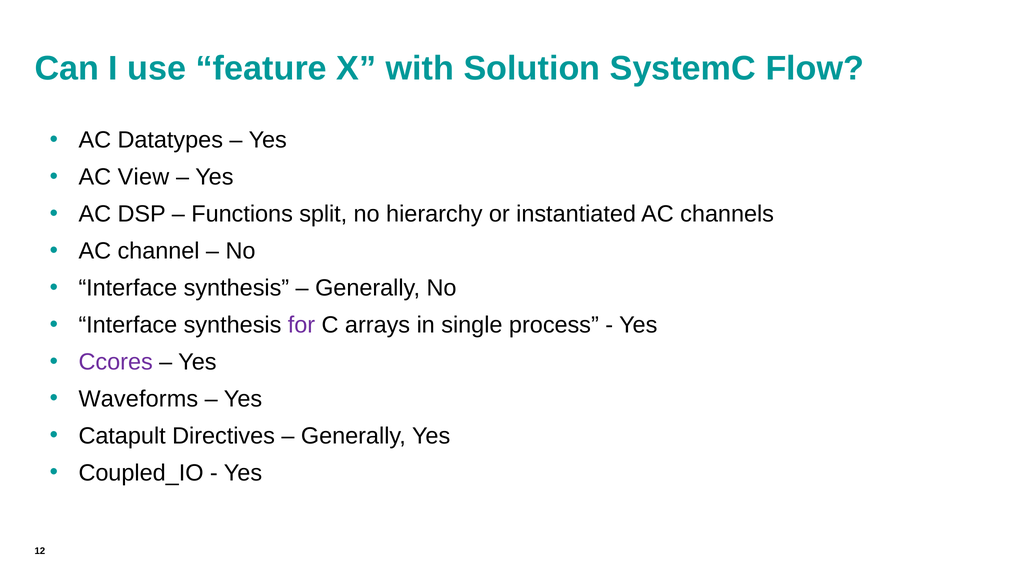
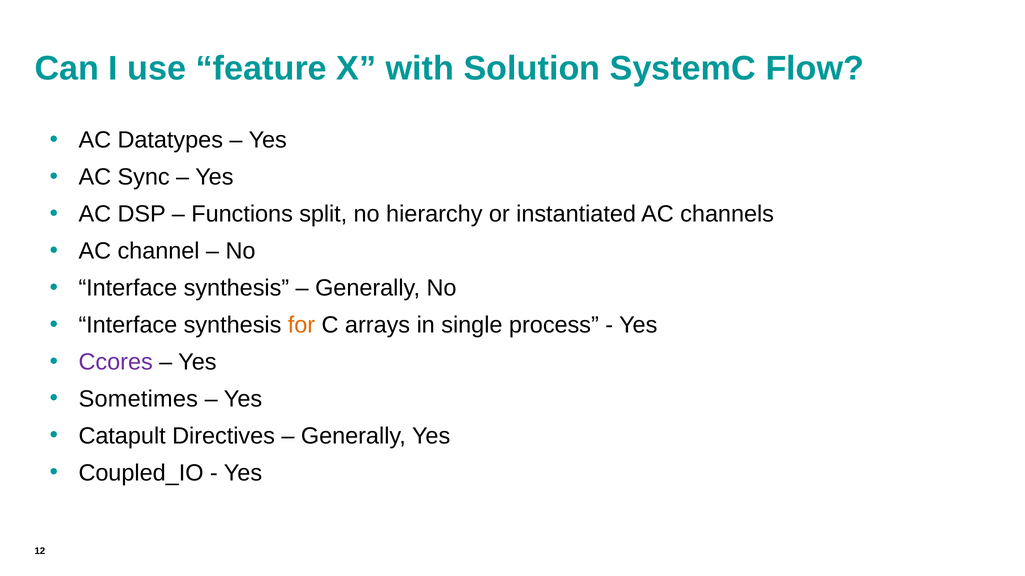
View: View -> Sync
for colour: purple -> orange
Waveforms: Waveforms -> Sometimes
